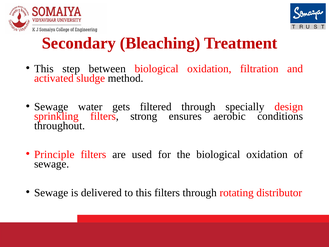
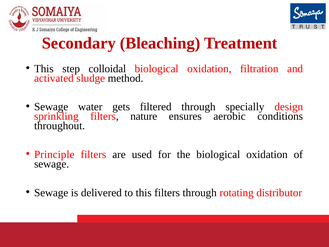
between: between -> colloidal
strong: strong -> nature
